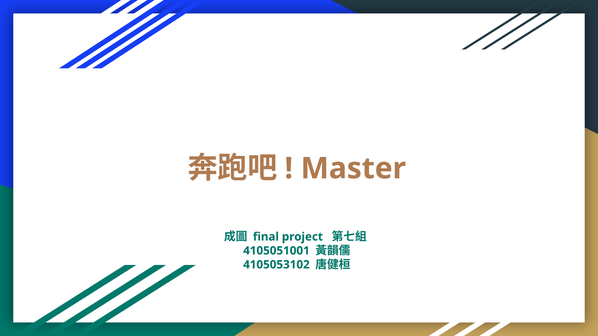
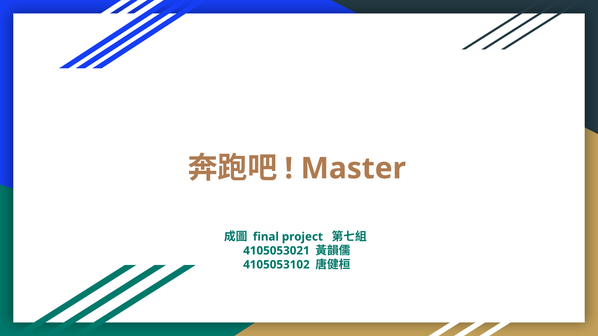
4105051001: 4105051001 -> 4105053021
